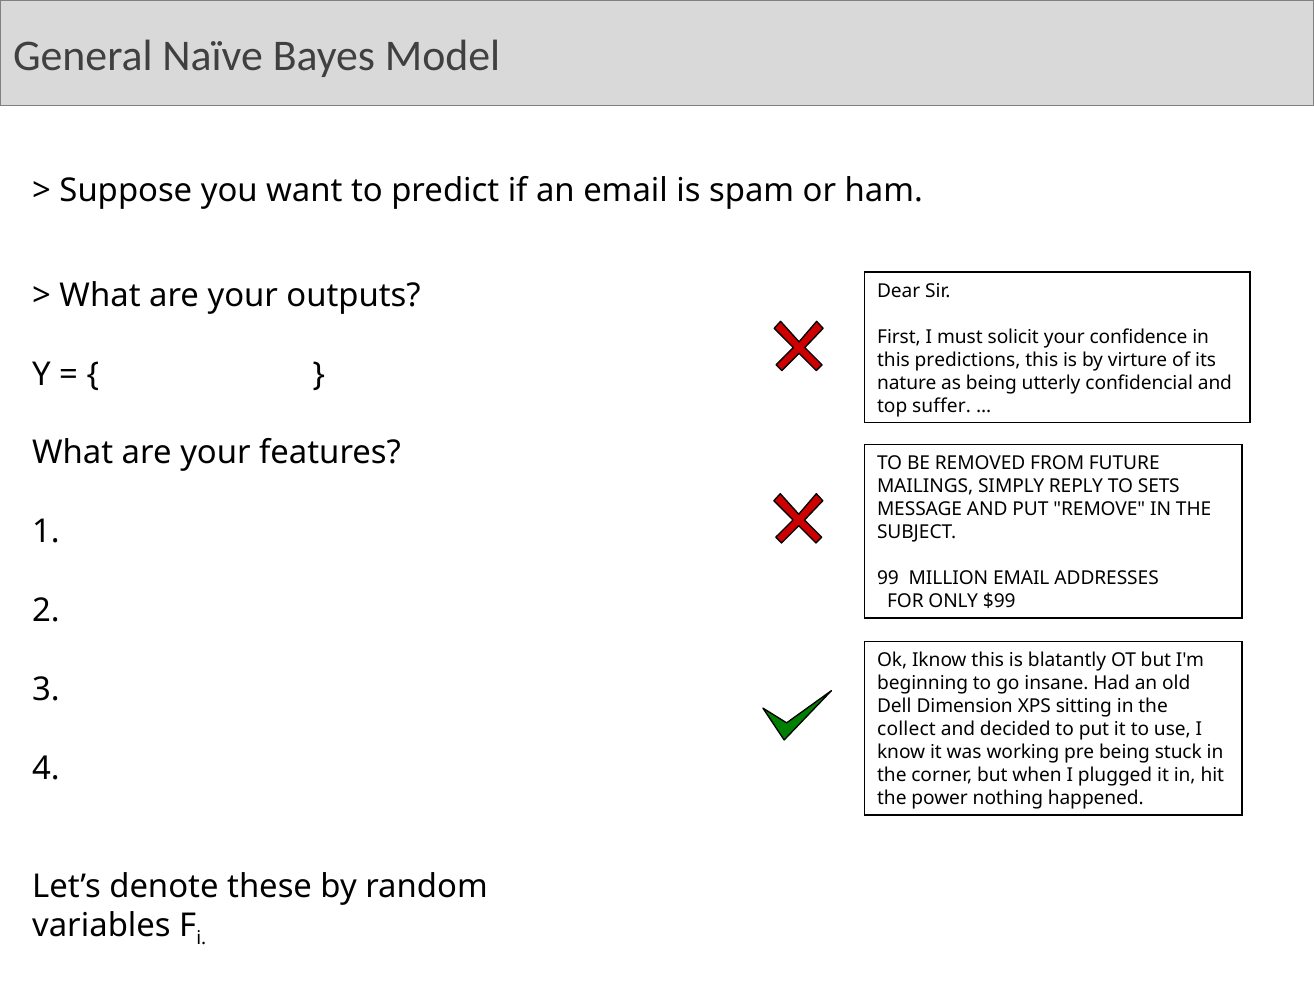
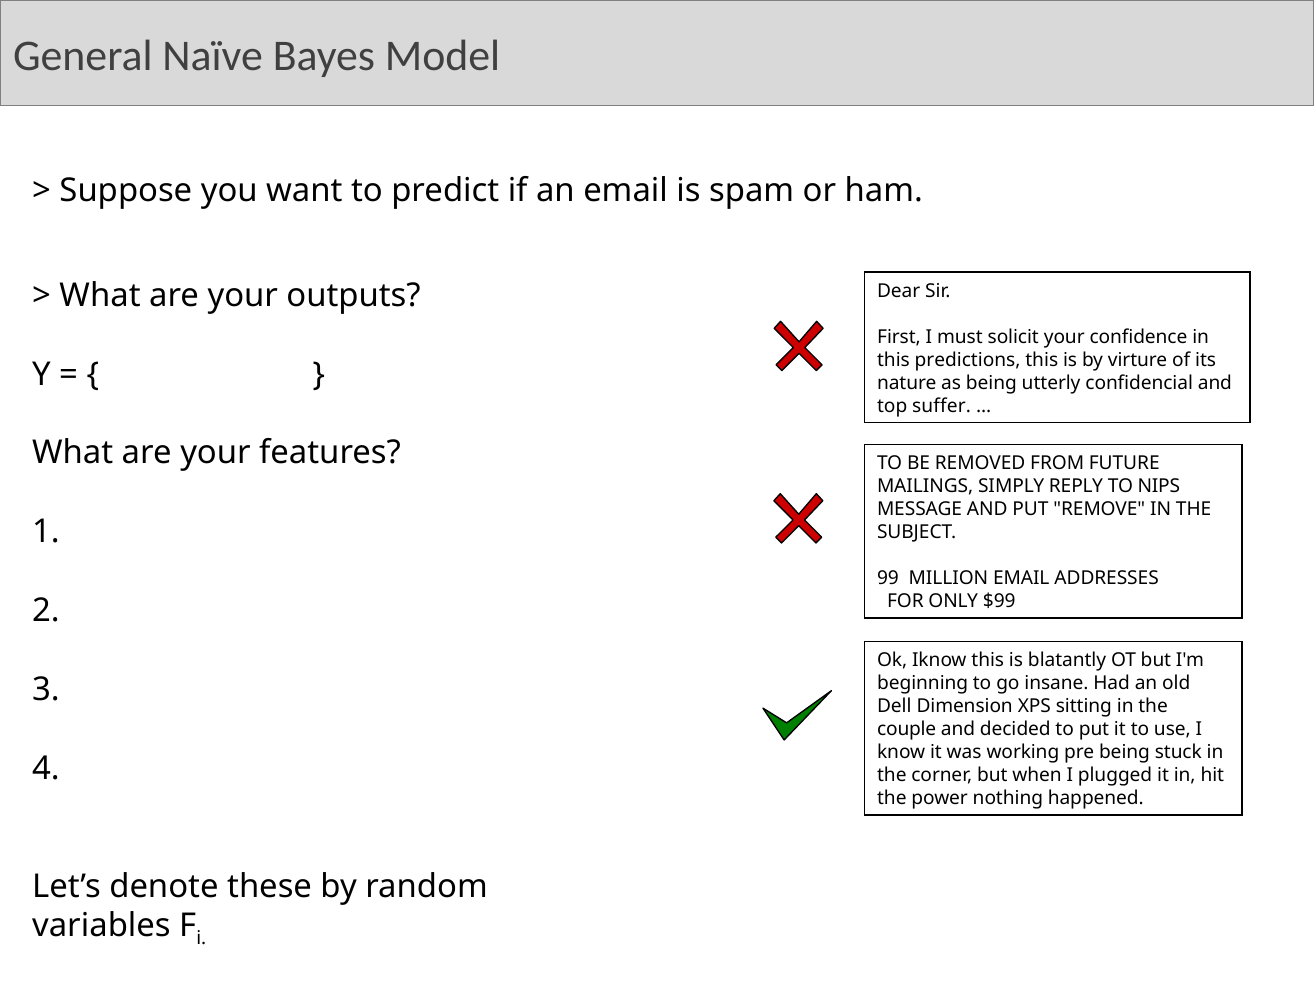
SETS: SETS -> NIPS
collect: collect -> couple
